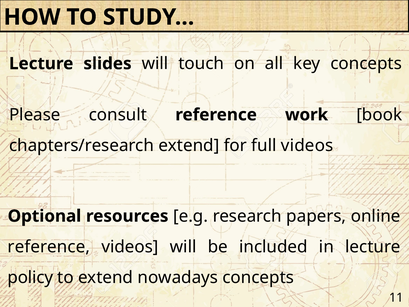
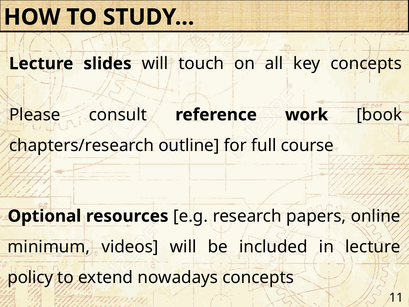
chapters/research extend: extend -> outline
full videos: videos -> course
reference at (49, 247): reference -> minimum
